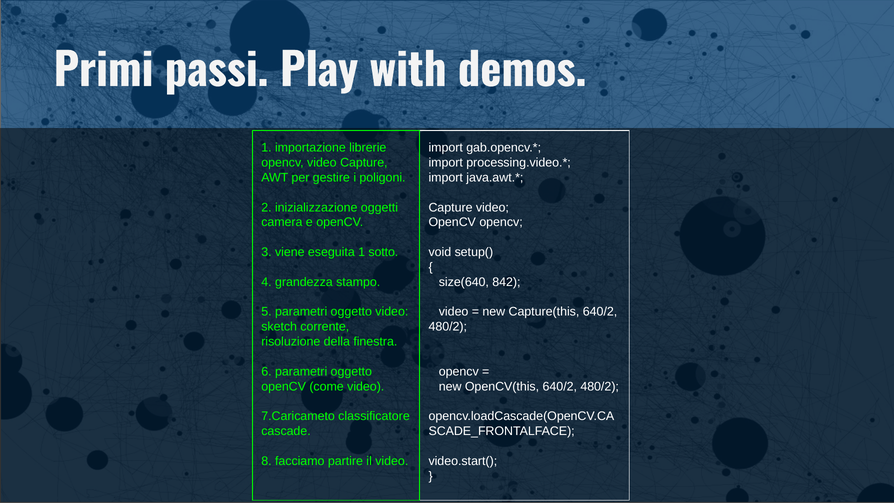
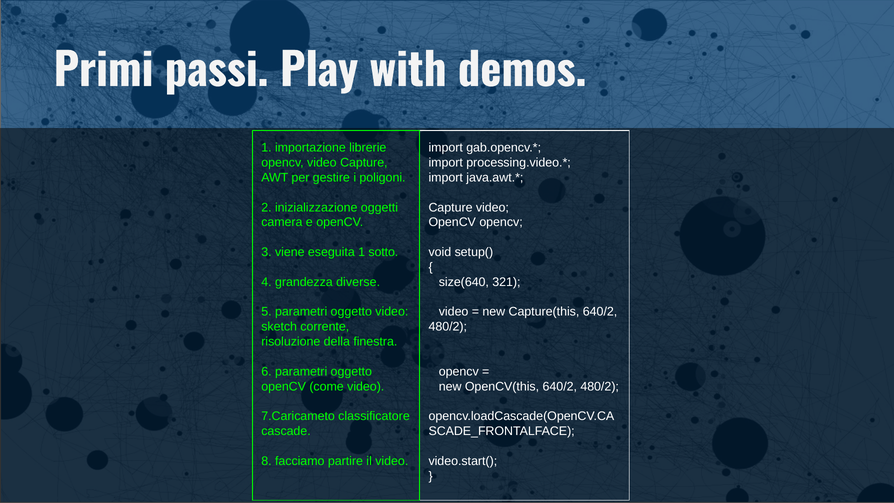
stampo: stampo -> diverse
842: 842 -> 321
